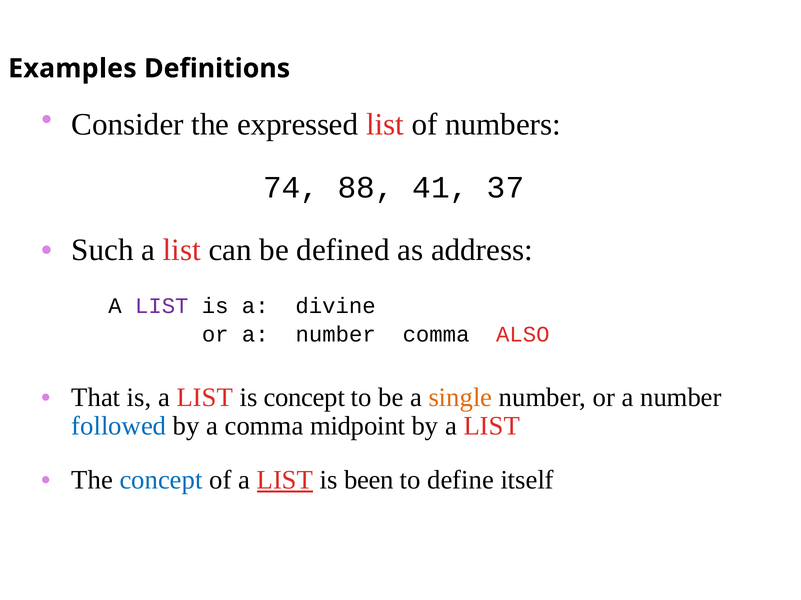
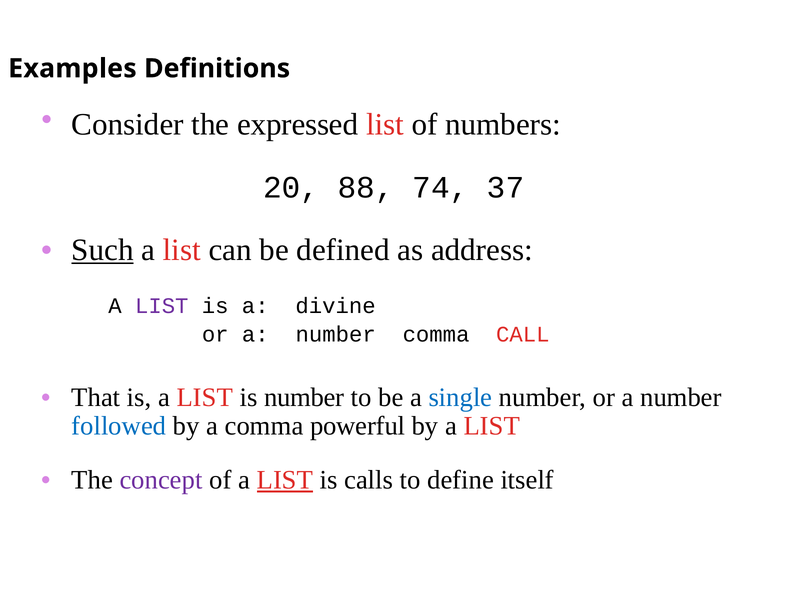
74: 74 -> 20
41: 41 -> 74
Such underline: none -> present
ALSO: ALSO -> CALL
is concept: concept -> number
single colour: orange -> blue
midpoint: midpoint -> powerful
concept at (161, 481) colour: blue -> purple
been: been -> calls
